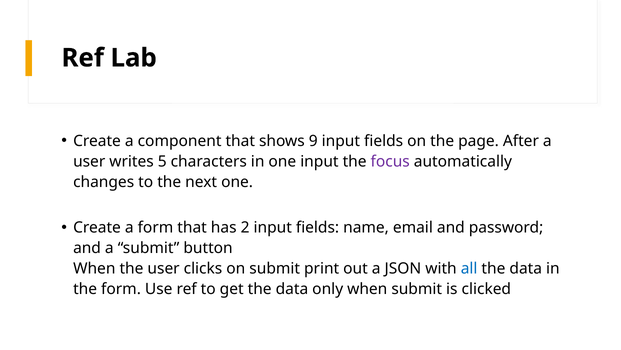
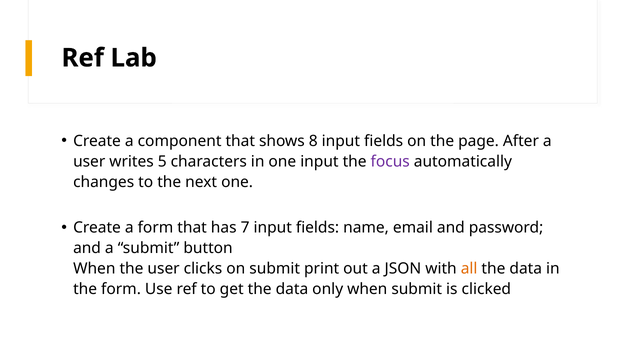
9: 9 -> 8
2: 2 -> 7
all colour: blue -> orange
